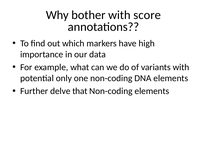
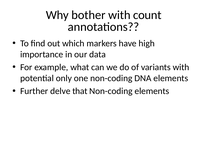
score: score -> count
